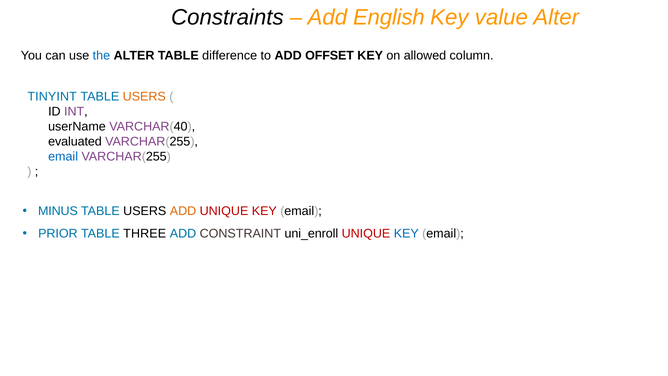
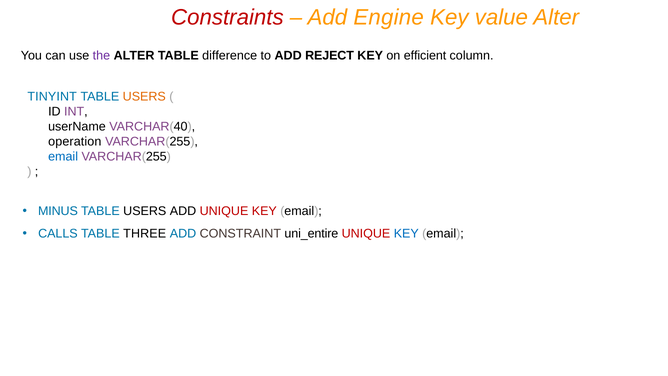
Constraints colour: black -> red
English: English -> Engine
the colour: blue -> purple
OFFSET: OFFSET -> REJECT
allowed: allowed -> efficient
evaluated: evaluated -> operation
ADD at (183, 211) colour: orange -> black
PRIOR: PRIOR -> CALLS
uni_enroll: uni_enroll -> uni_entire
